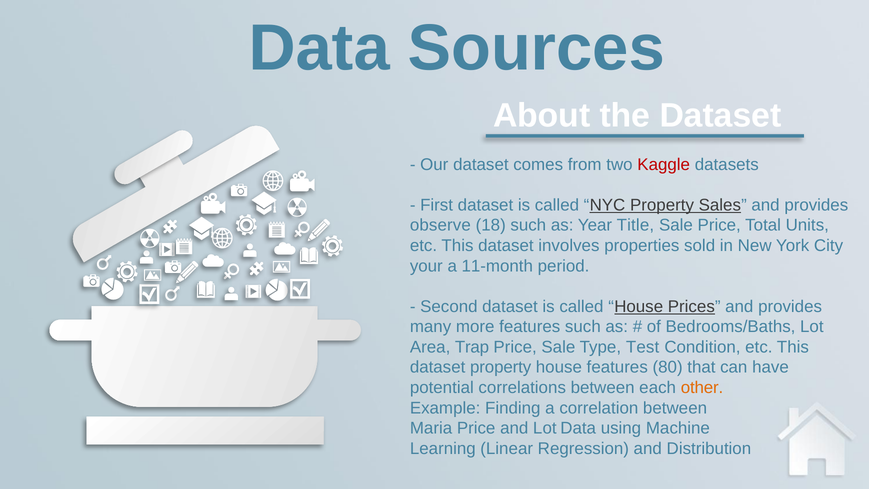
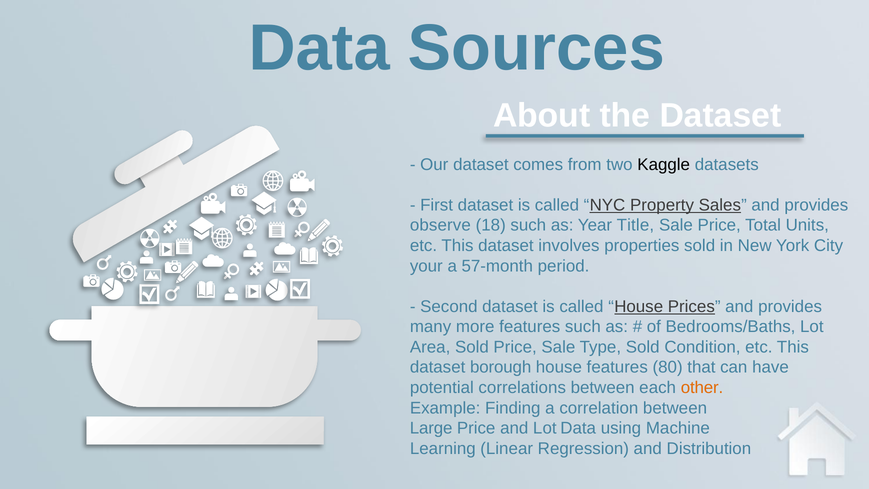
Kaggle colour: red -> black
11-month: 11-month -> 57-month
Area Trap: Trap -> Sold
Type Test: Test -> Sold
dataset property: property -> borough
Maria: Maria -> Large
